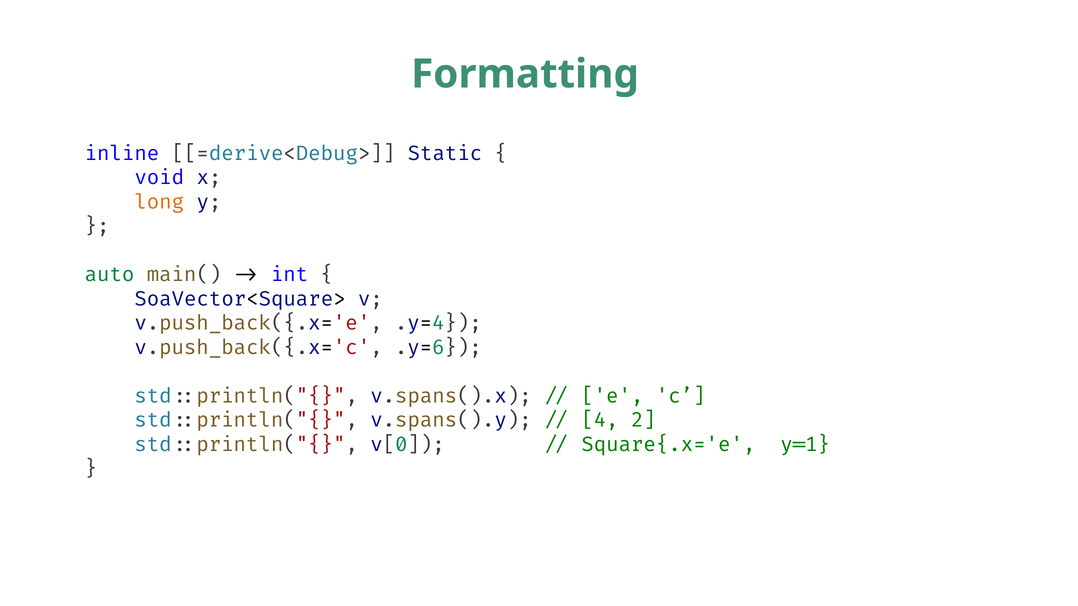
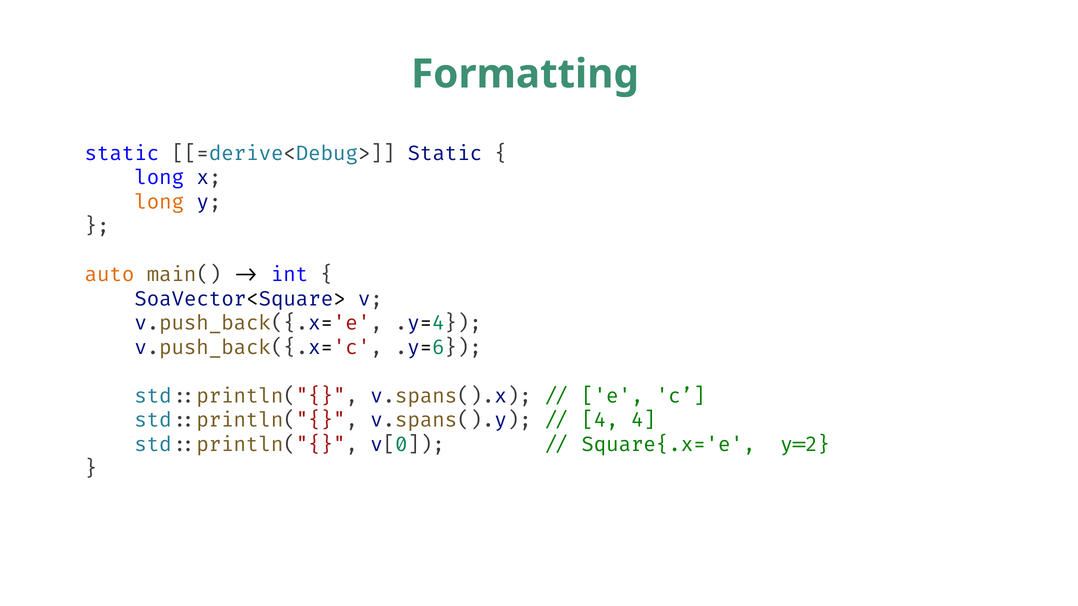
inline at (122, 154): inline -> static
void at (159, 178): void -> long
auto colour: green -> orange
4 2: 2 -> 4
.y=1: .y=1 -> .y=2
